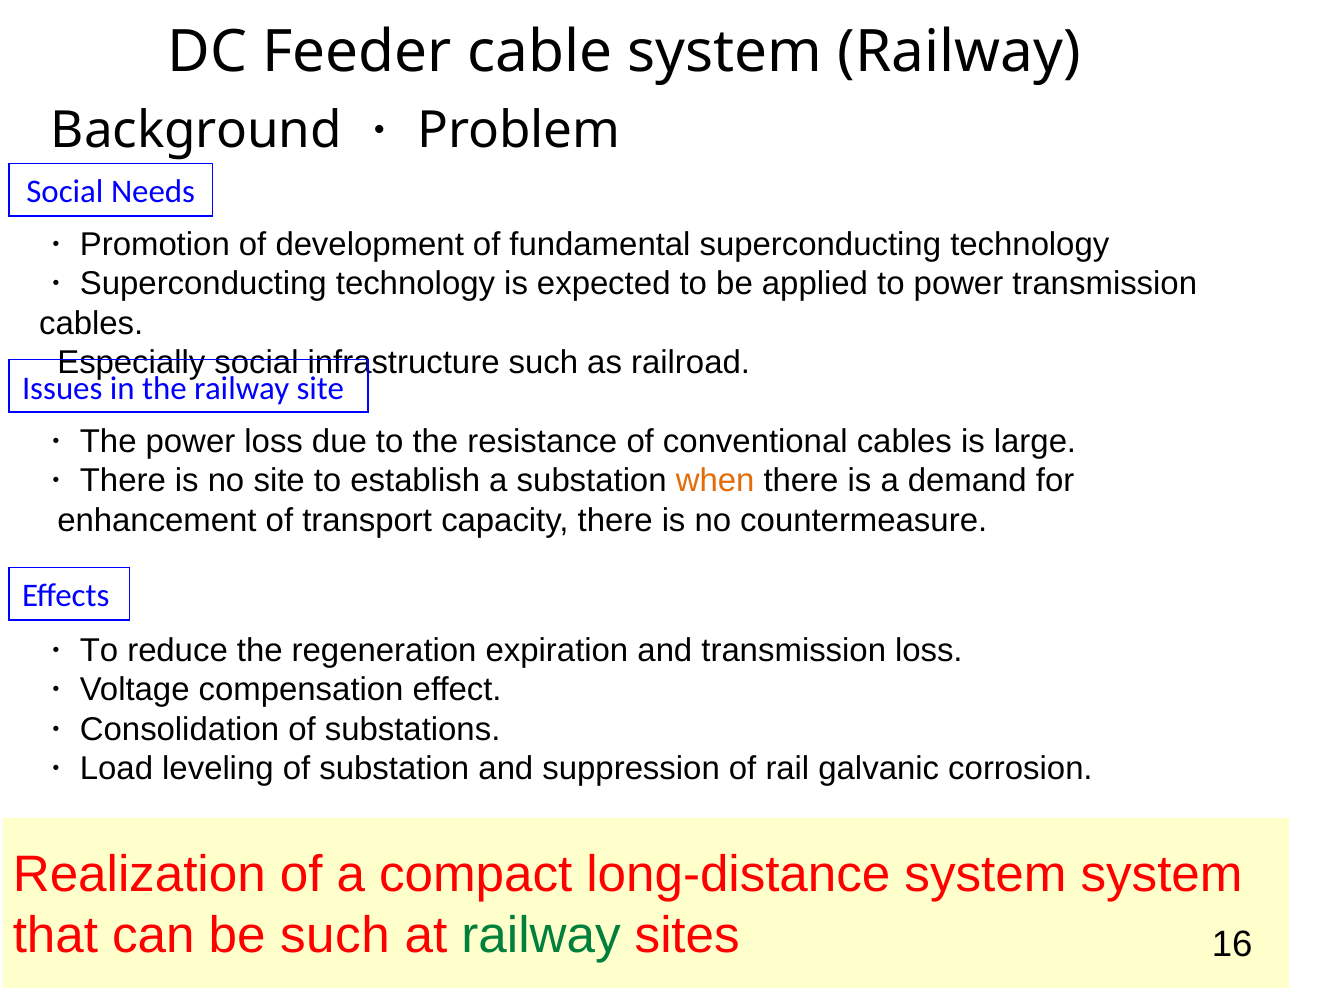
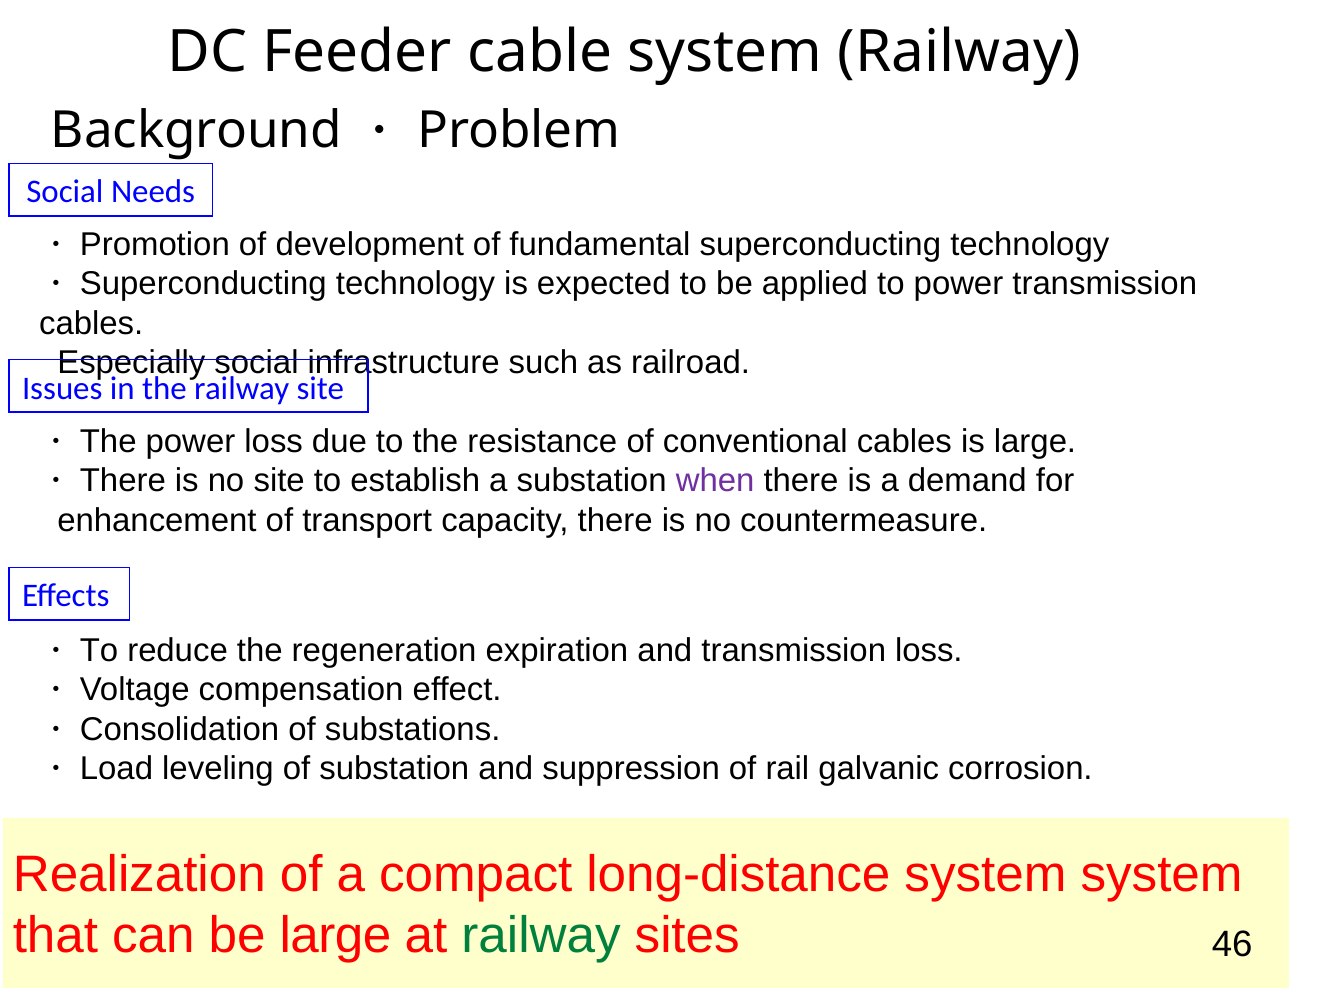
when colour: orange -> purple
be such: such -> large
16: 16 -> 46
